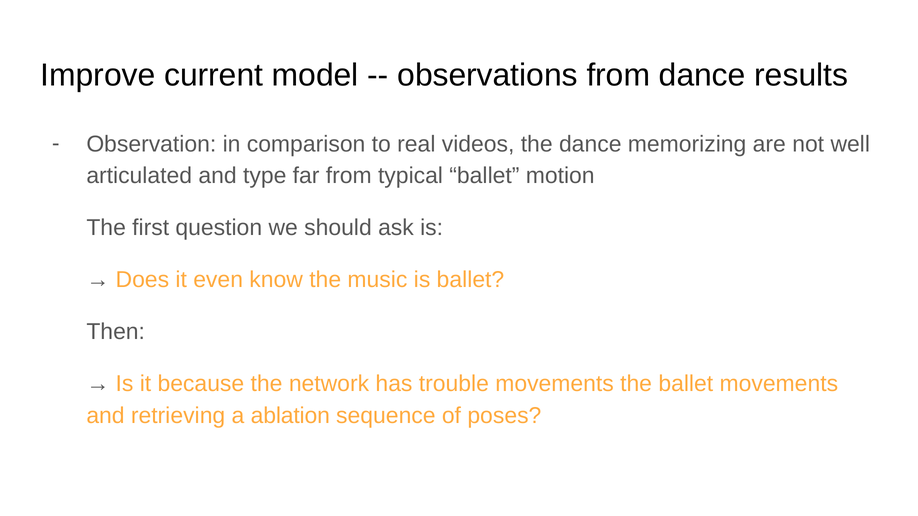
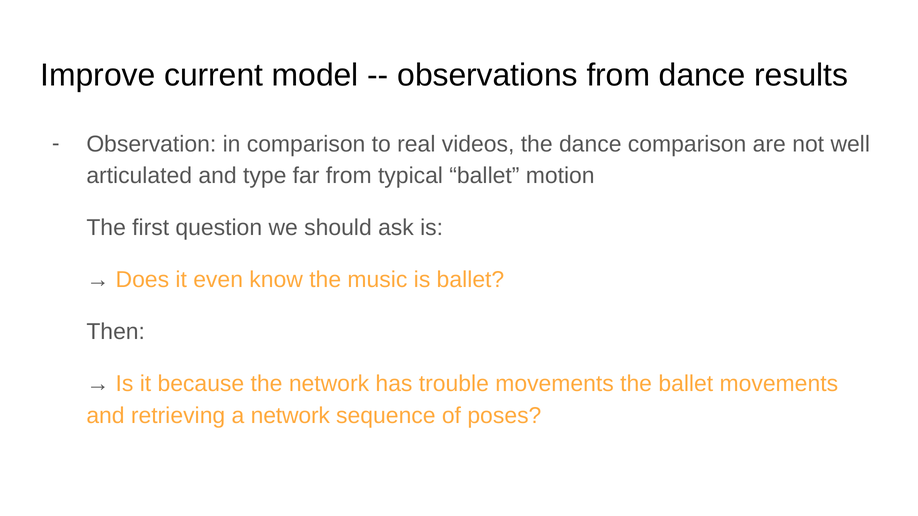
dance memorizing: memorizing -> comparison
a ablation: ablation -> network
